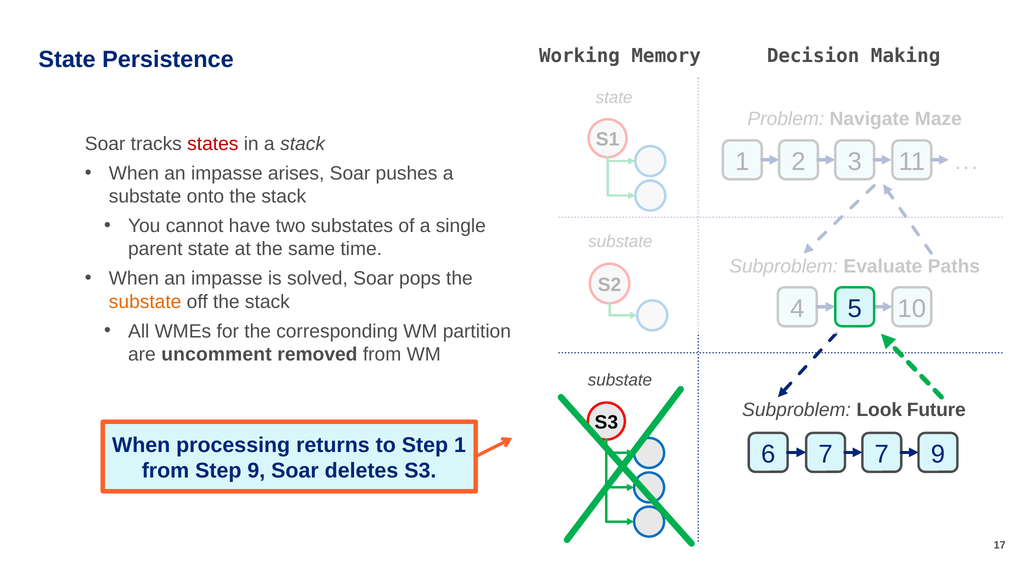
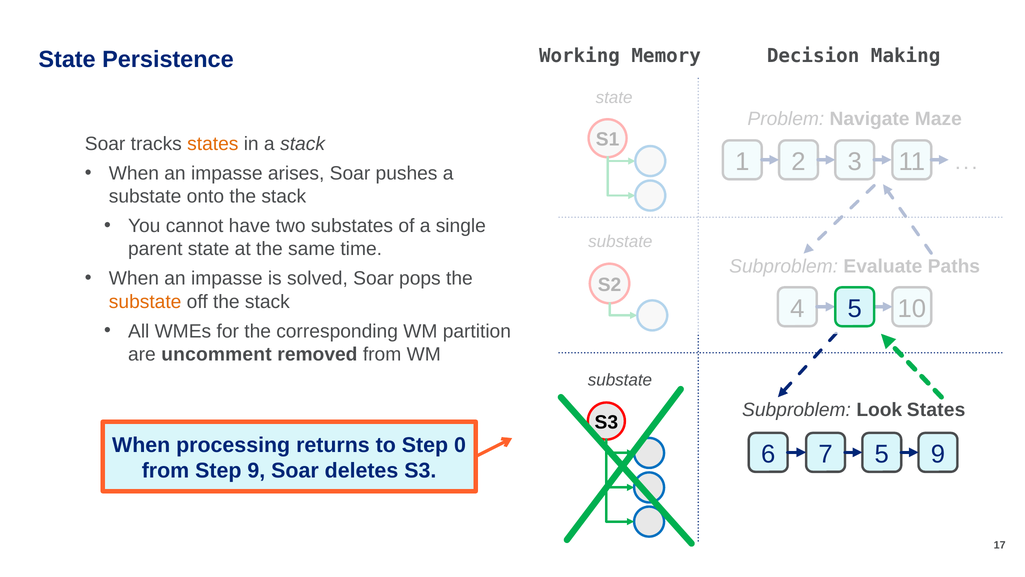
states at (213, 144) colour: red -> orange
Look Future: Future -> States
Step 1: 1 -> 0
7 7: 7 -> 5
